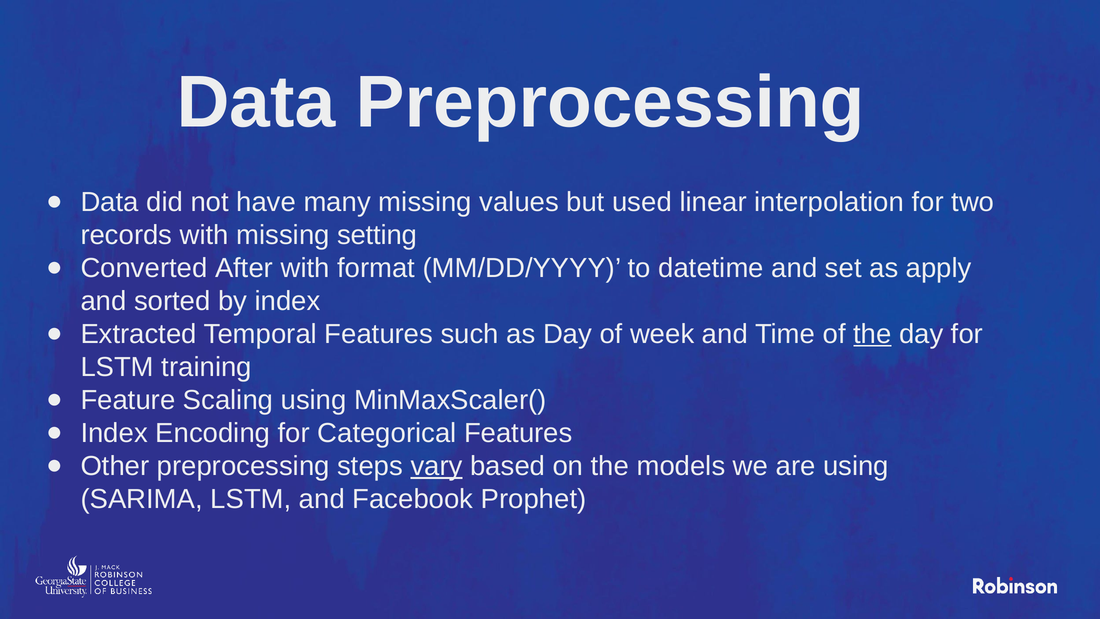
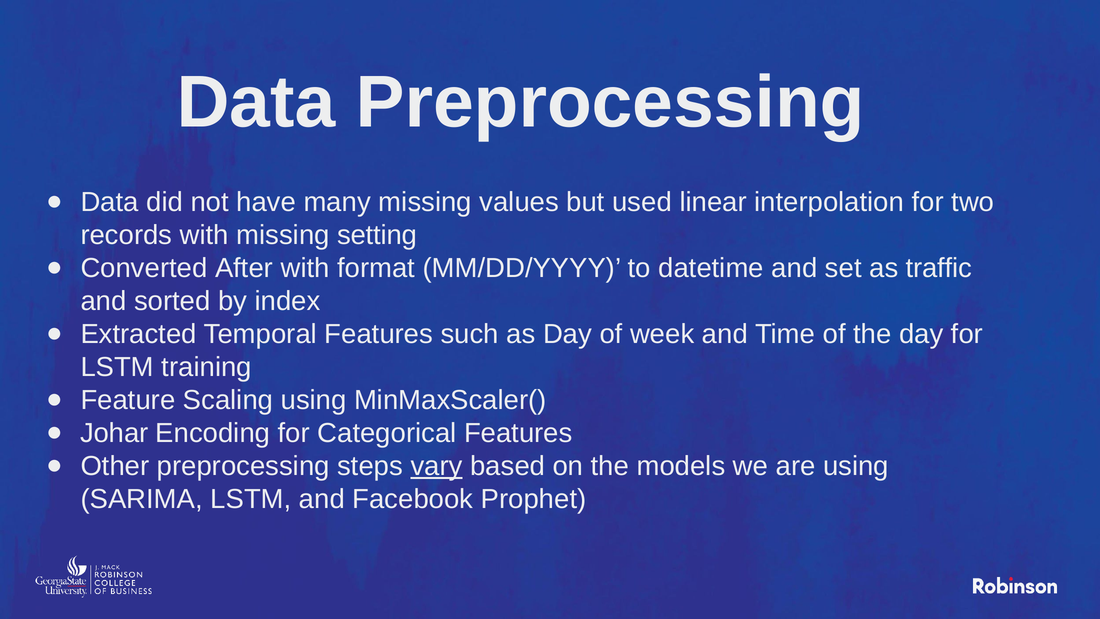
apply: apply -> traffic
the at (872, 334) underline: present -> none
Index at (114, 433): Index -> Johar
